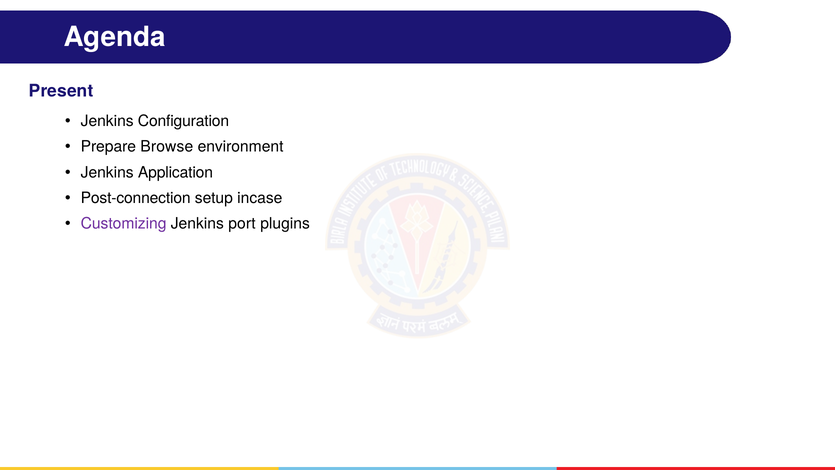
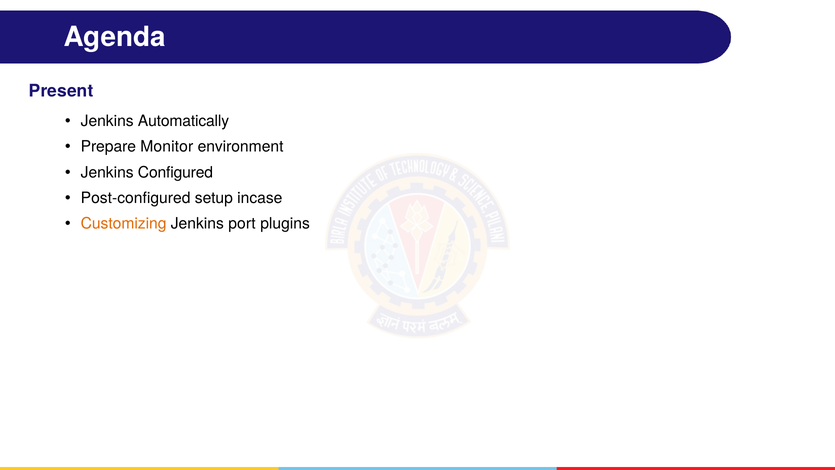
Configuration: Configuration -> Automatically
Browse: Browse -> Monitor
Application: Application -> Configured
Post-connection: Post-connection -> Post-configured
Customizing colour: purple -> orange
